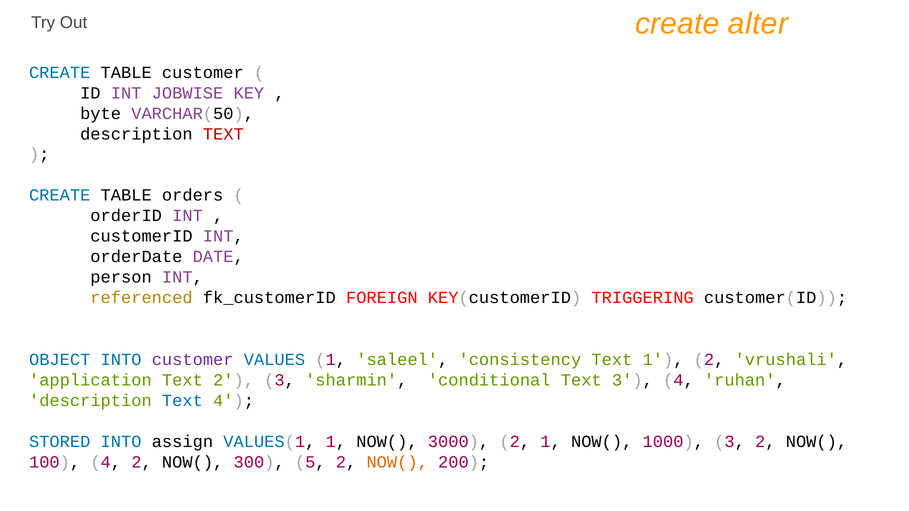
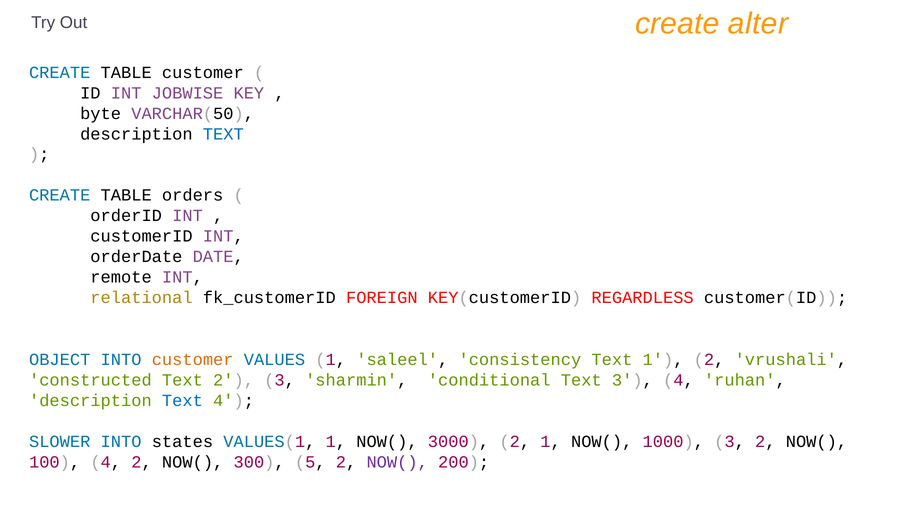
TEXT at (223, 134) colour: red -> blue
person: person -> remote
referenced: referenced -> relational
TRIGGERING: TRIGGERING -> REGARDLESS
customer at (193, 360) colour: purple -> orange
application: application -> constructed
STORED: STORED -> SLOWER
assign: assign -> states
NOW( at (397, 462) colour: orange -> purple
